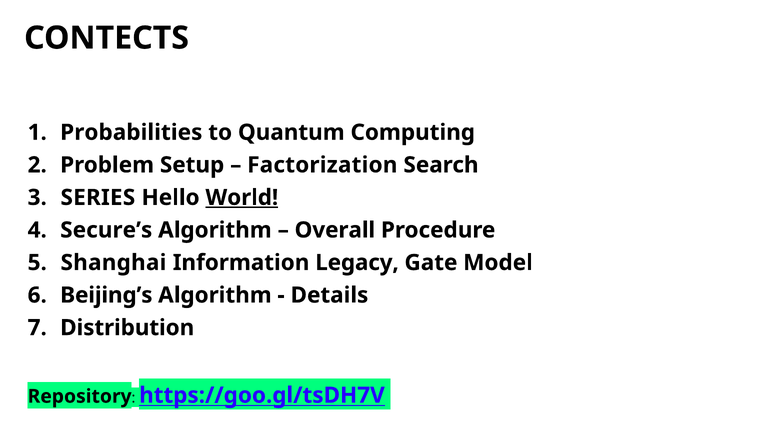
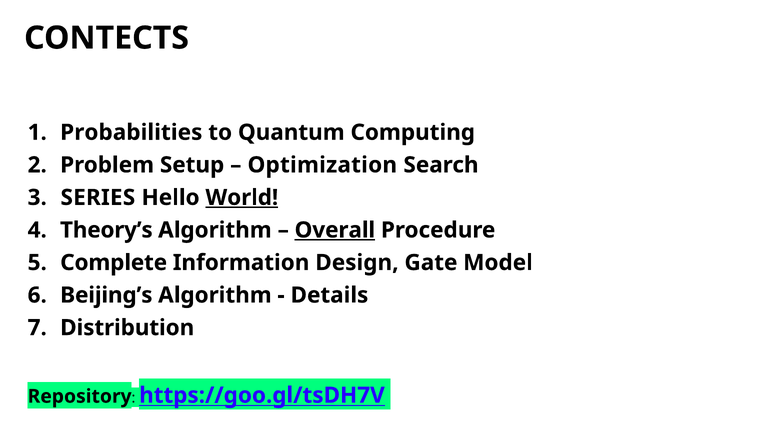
Factorization: Factorization -> Optimization
Secure’s: Secure’s -> Theory’s
Overall underline: none -> present
Shanghai: Shanghai -> Complete
Legacy: Legacy -> Design
